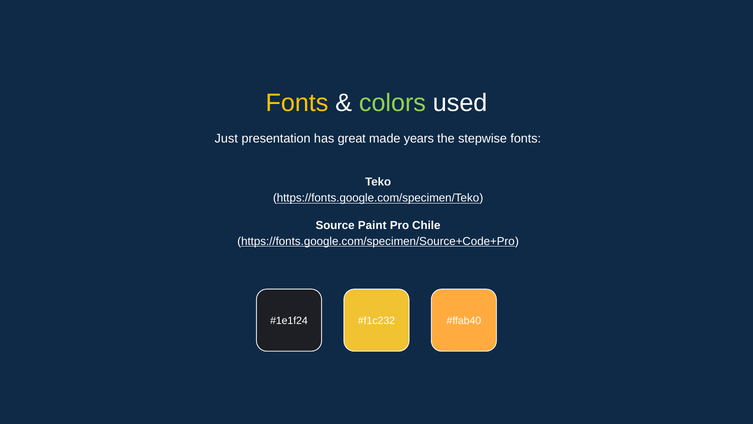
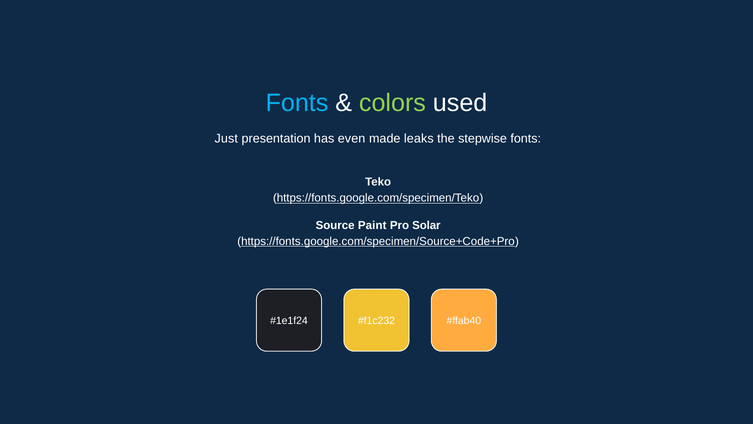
Fonts at (297, 103) colour: yellow -> light blue
great: great -> even
years: years -> leaks
Chile: Chile -> Solar
